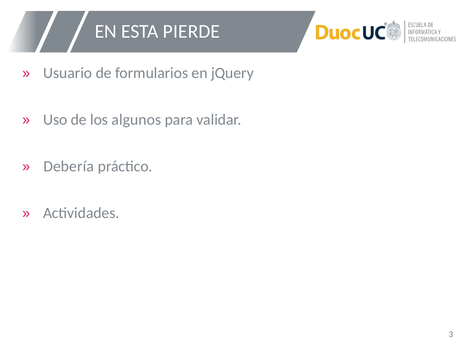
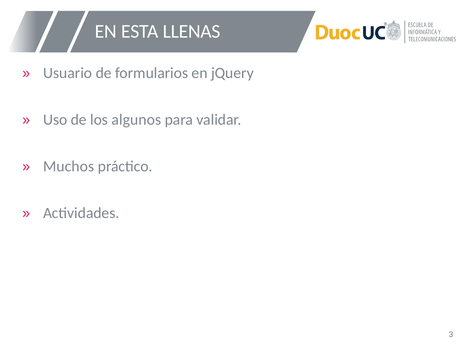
PIERDE: PIERDE -> LLENAS
Debería: Debería -> Muchos
